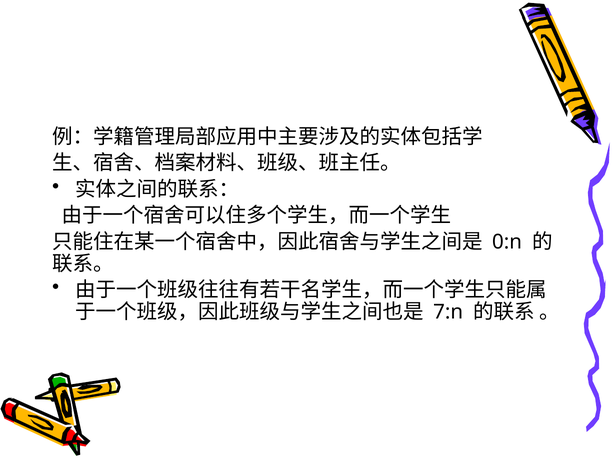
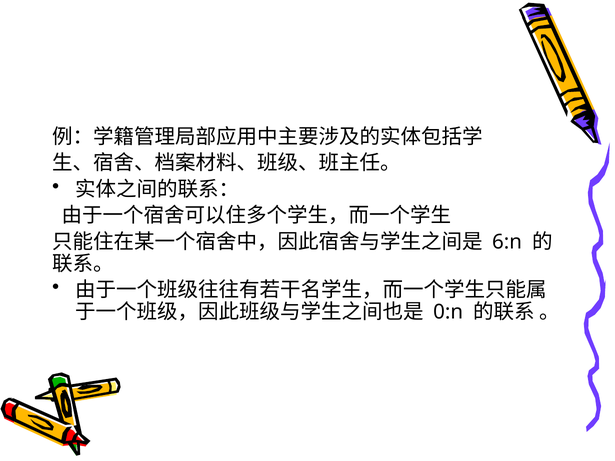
0:n: 0:n -> 6:n
7:n: 7:n -> 0:n
